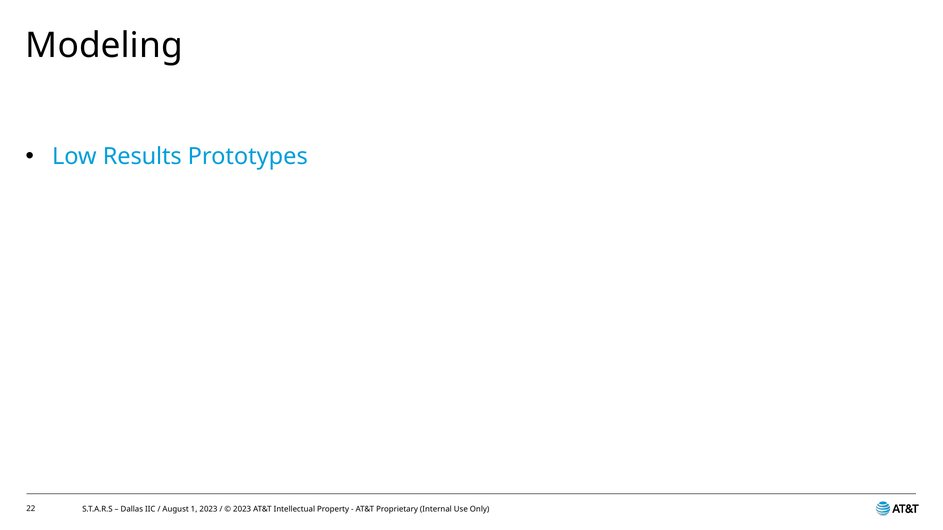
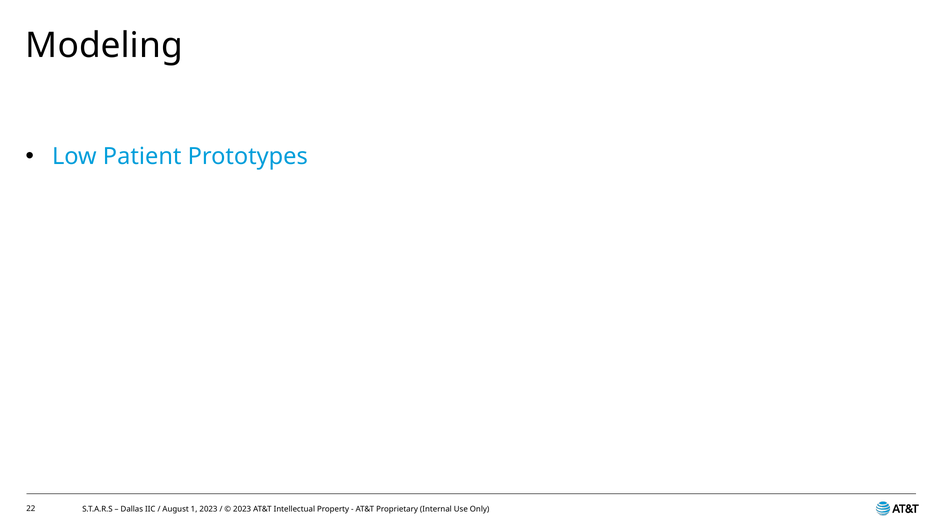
Results: Results -> Patient
